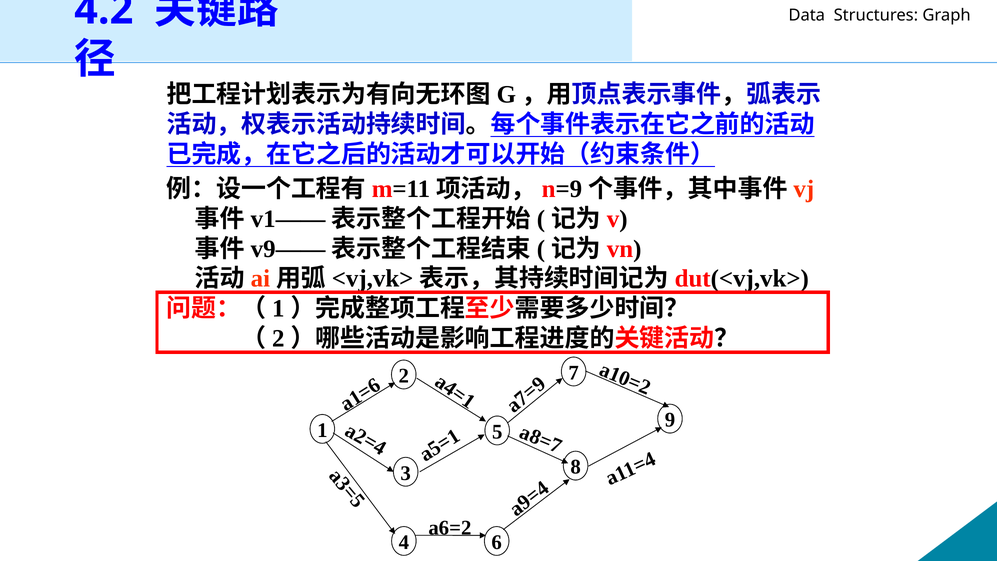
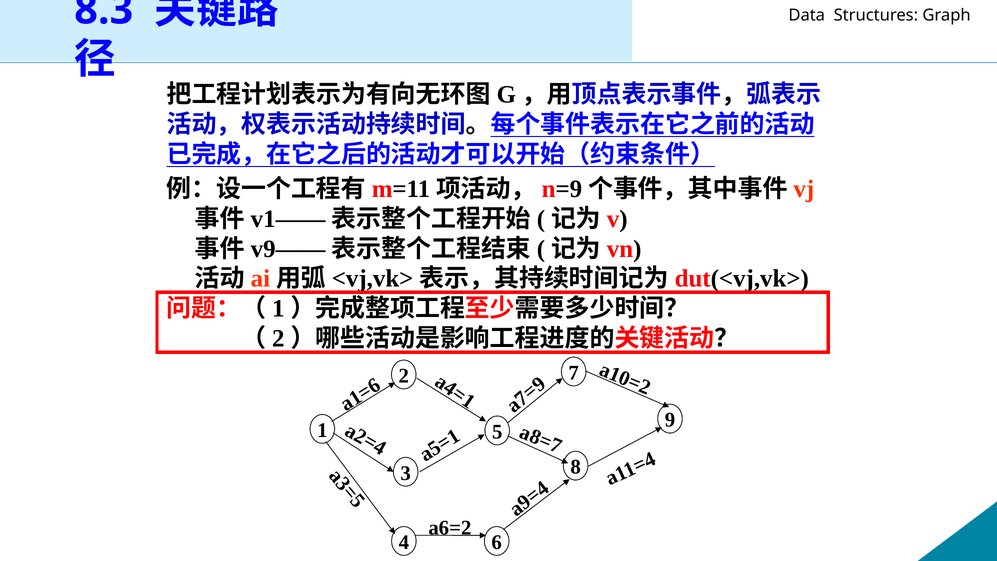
4.2: 4.2 -> 8.3
